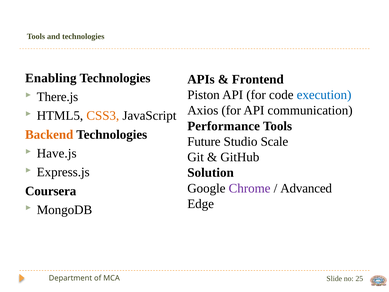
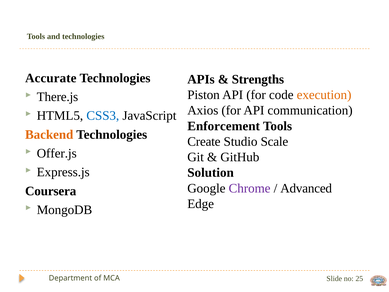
Enabling: Enabling -> Accurate
Frontend: Frontend -> Strengths
execution colour: blue -> orange
CSS3 colour: orange -> blue
Performance: Performance -> Enforcement
Future: Future -> Create
Have.js: Have.js -> Offer.js
